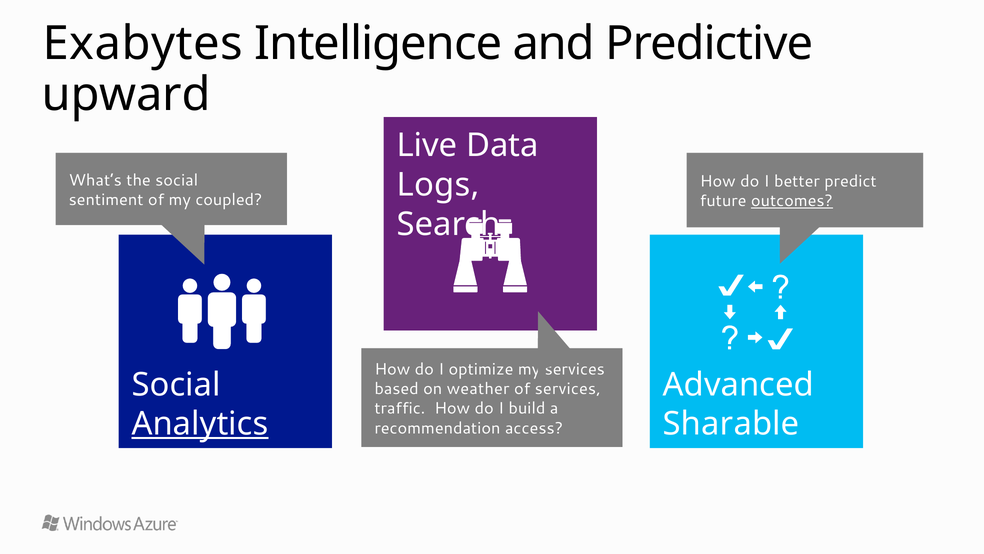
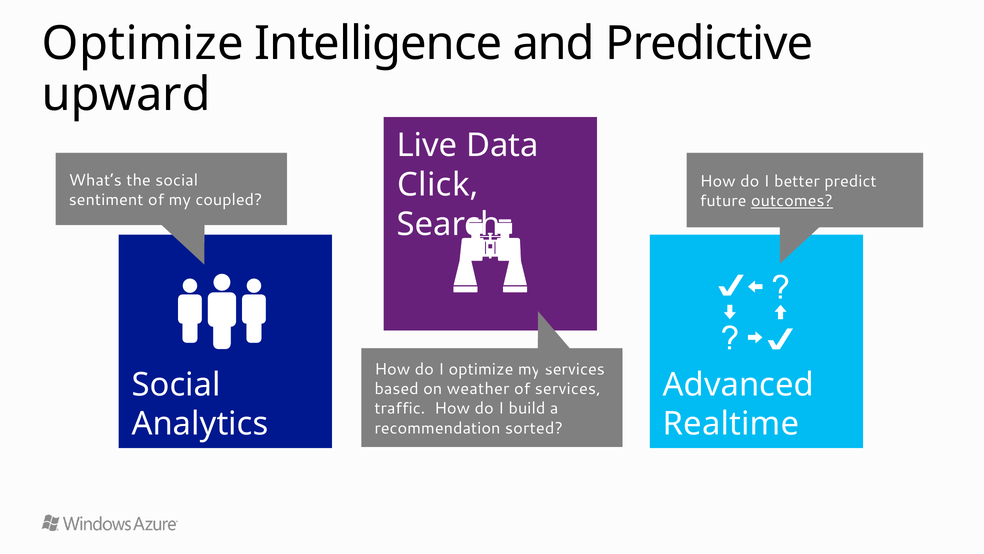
Exabytes at (143, 44): Exabytes -> Optimize
Logs: Logs -> Click
Analytics underline: present -> none
Sharable: Sharable -> Realtime
access: access -> sorted
